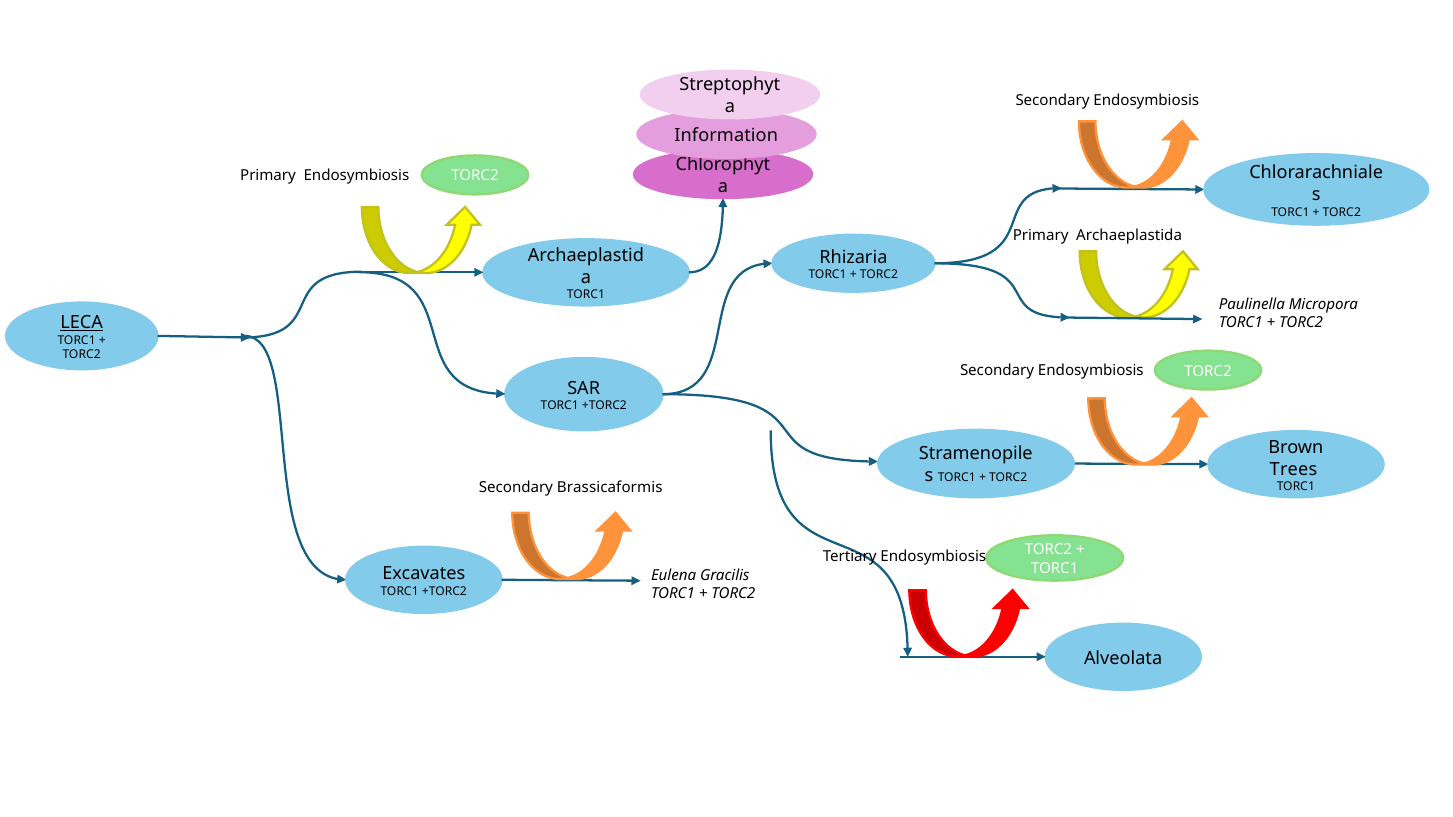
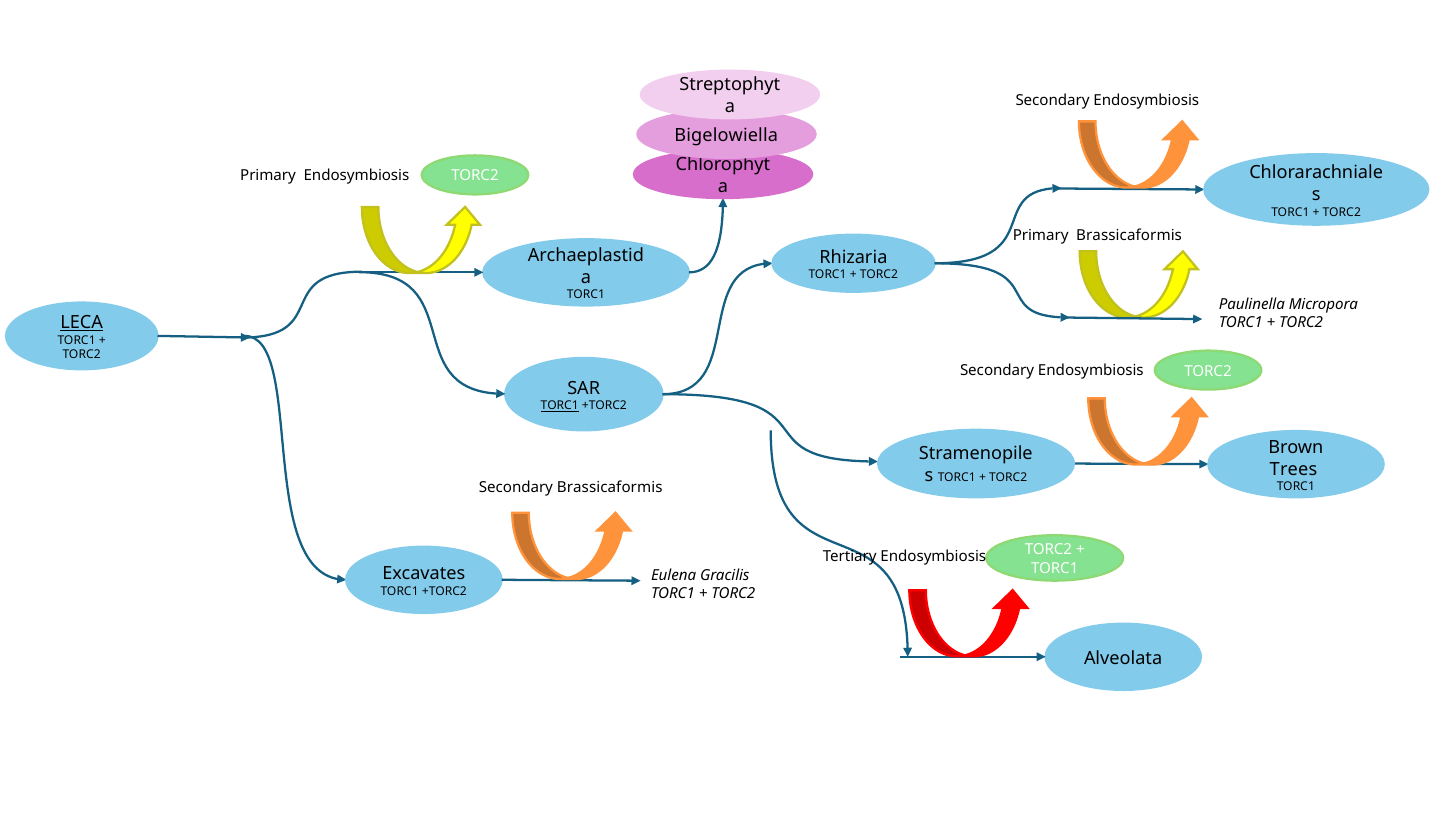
Information: Information -> Bigelowiella
Primary Archaeplastida: Archaeplastida -> Brassicaformis
TORC1 at (560, 406) underline: none -> present
